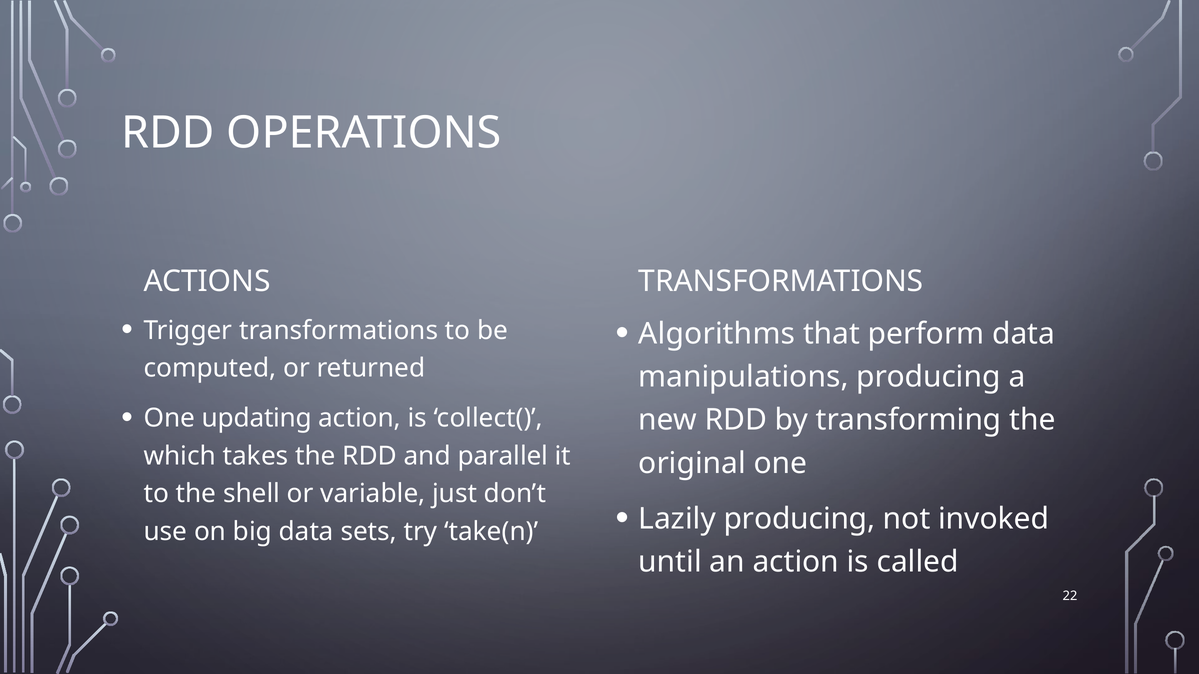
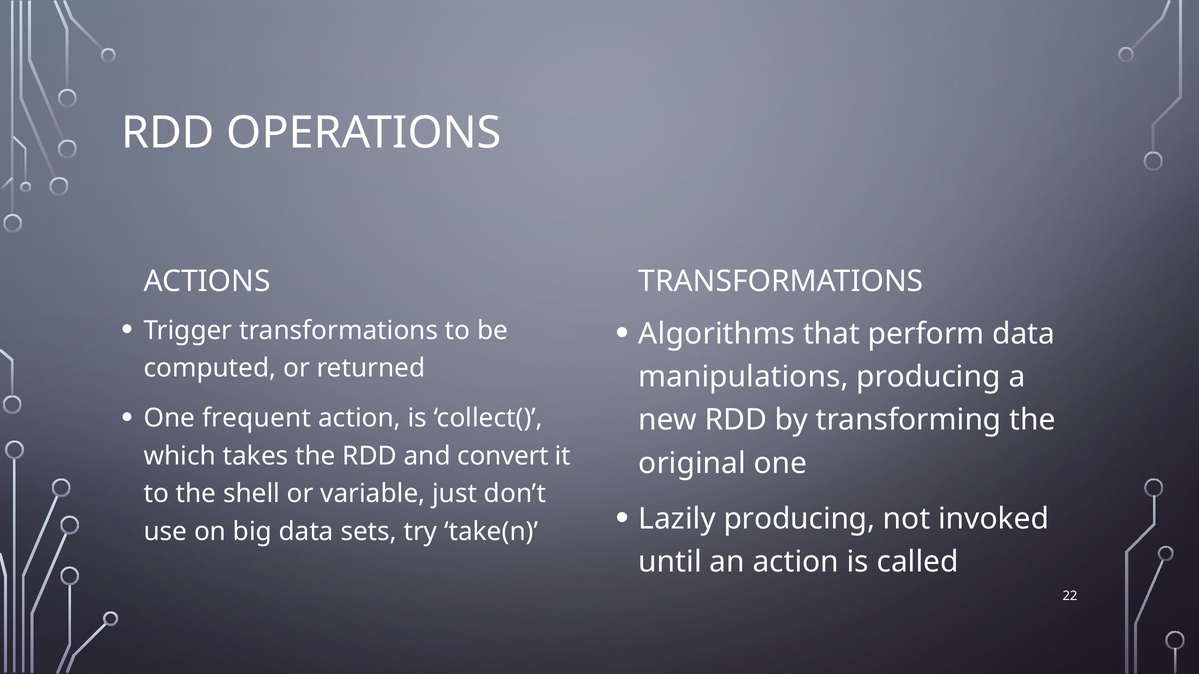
updating: updating -> frequent
parallel: parallel -> convert
